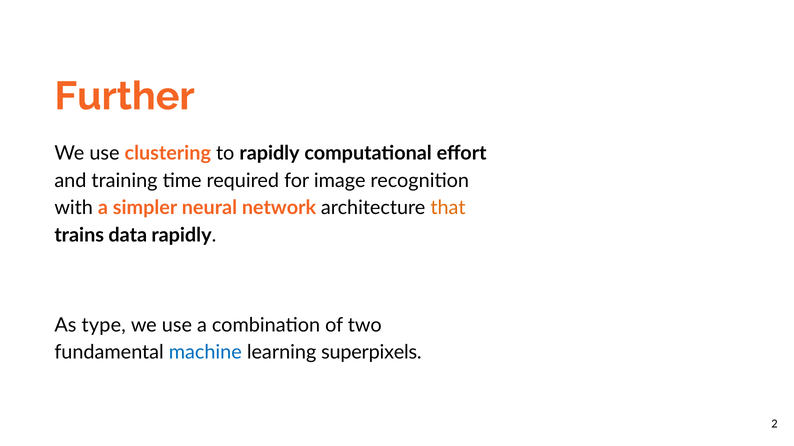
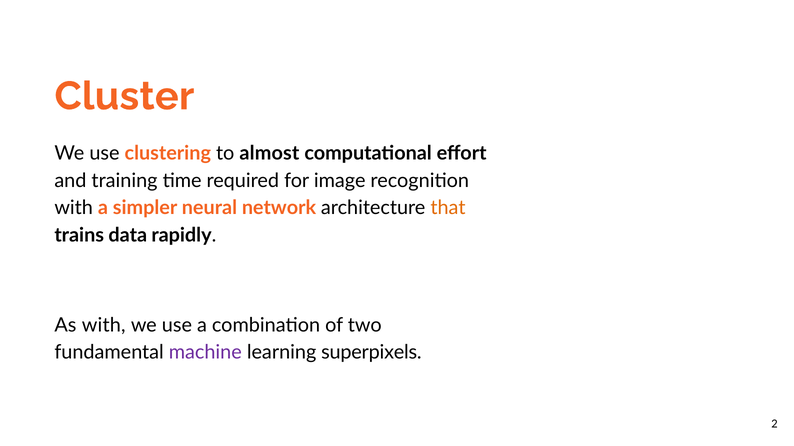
Further: Further -> Cluster
to rapidly: rapidly -> almost
As type: type -> with
machine colour: blue -> purple
